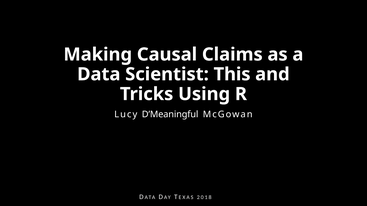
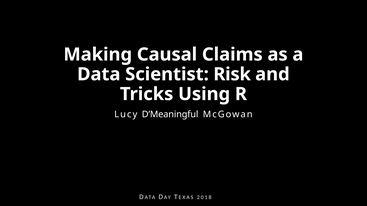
This: This -> Risk
